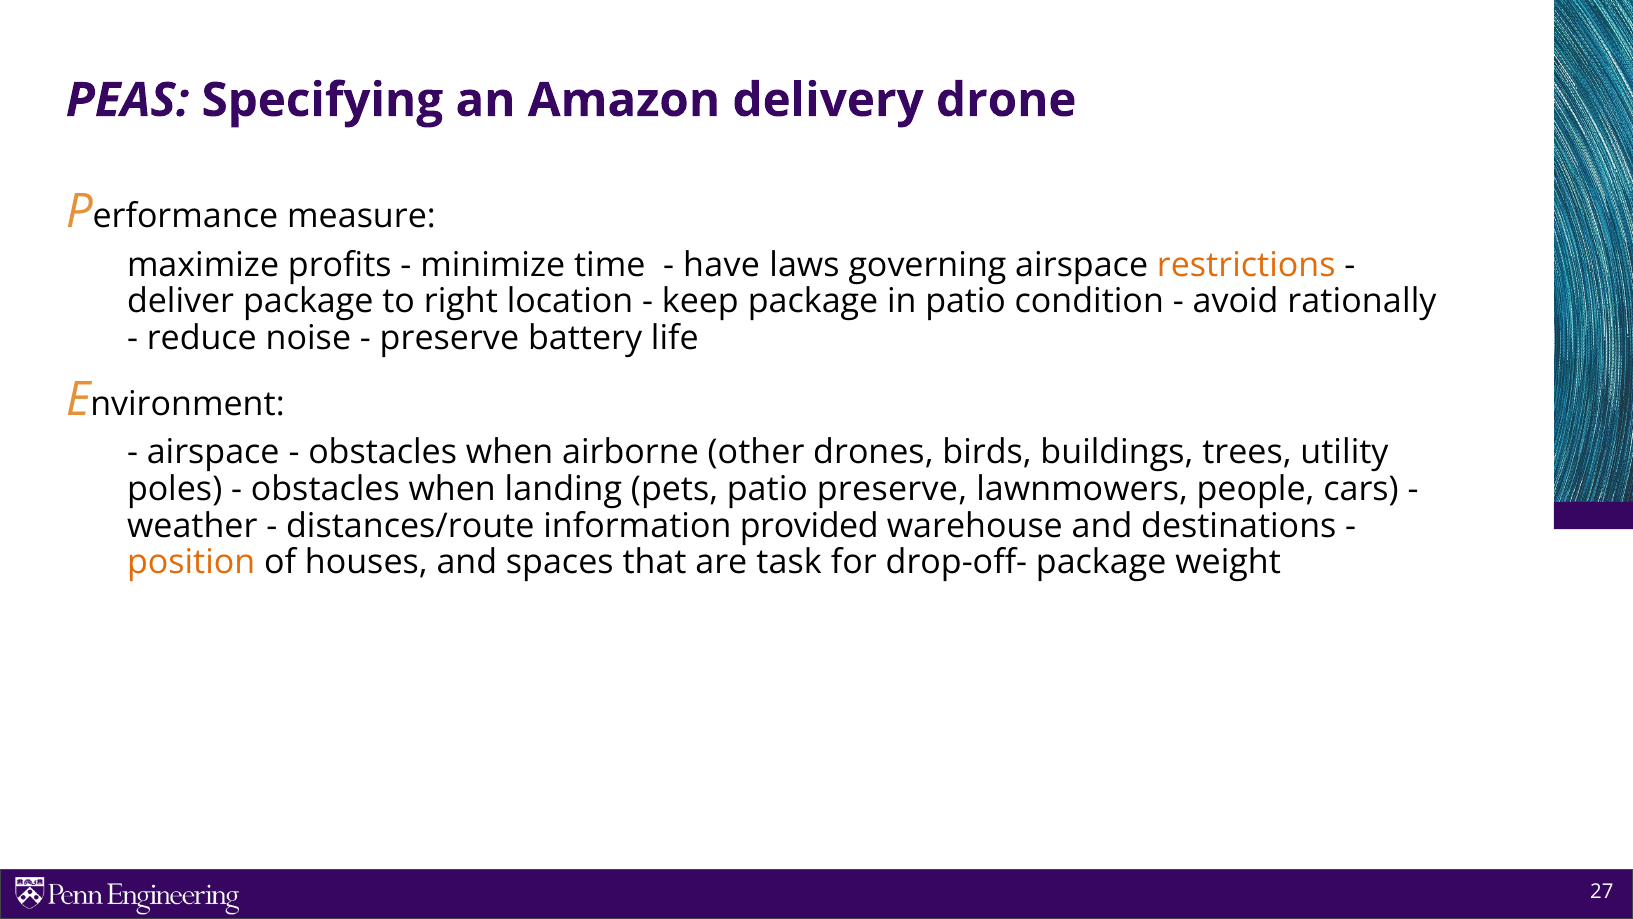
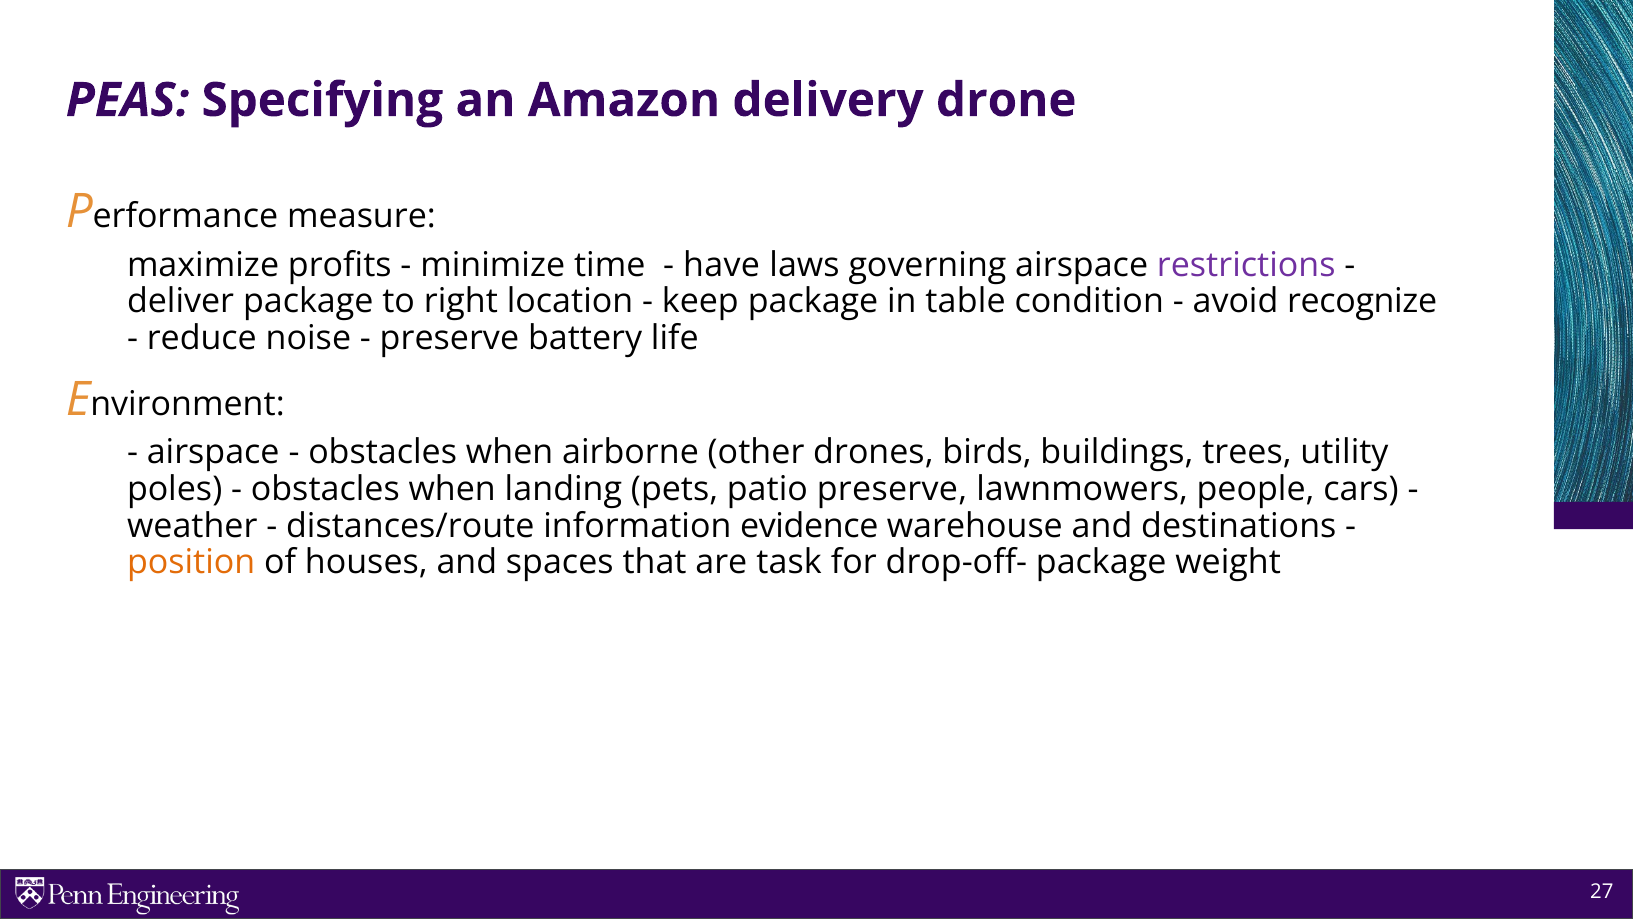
restrictions colour: orange -> purple
in patio: patio -> table
rationally: rationally -> recognize
provided: provided -> evidence
